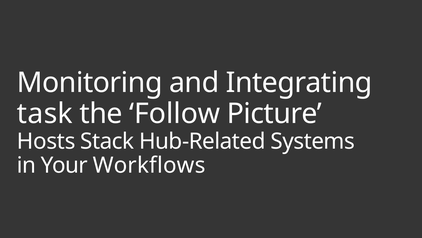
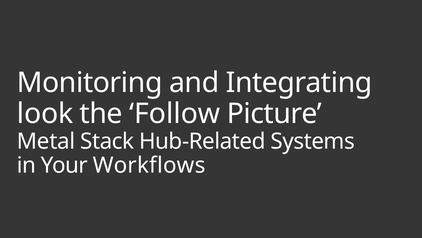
task: task -> look
Hosts: Hosts -> Metal
